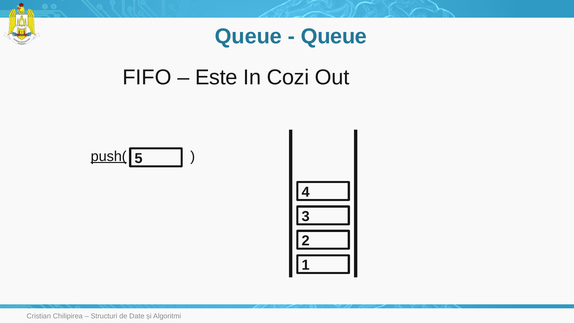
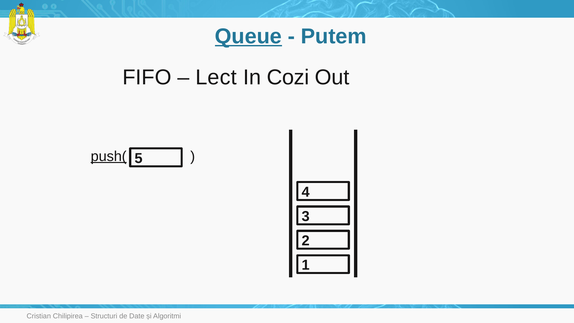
Queue at (248, 37) underline: none -> present
Queue at (334, 37): Queue -> Putem
Este: Este -> Lect
